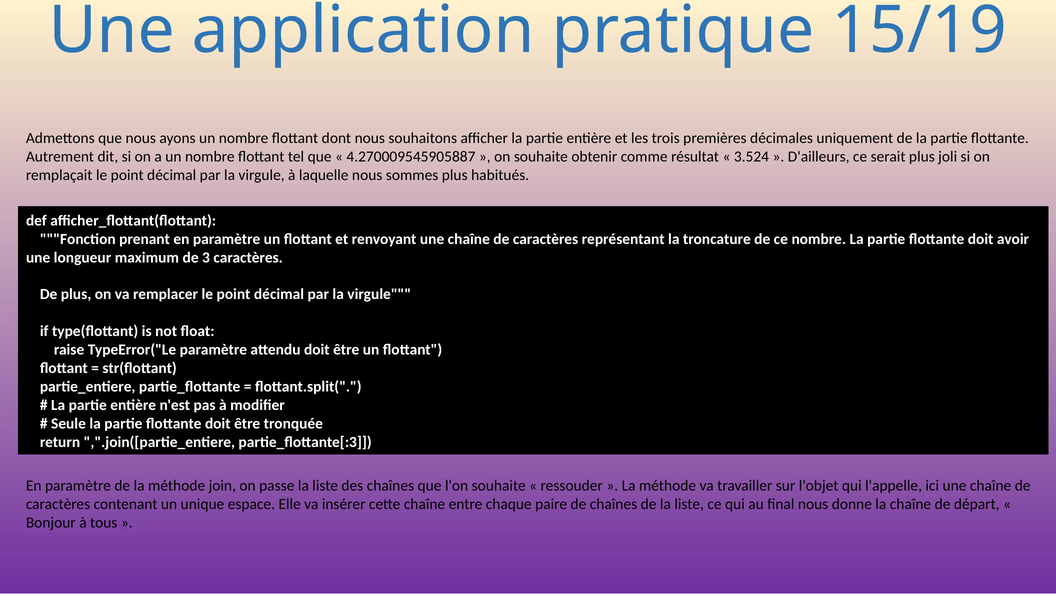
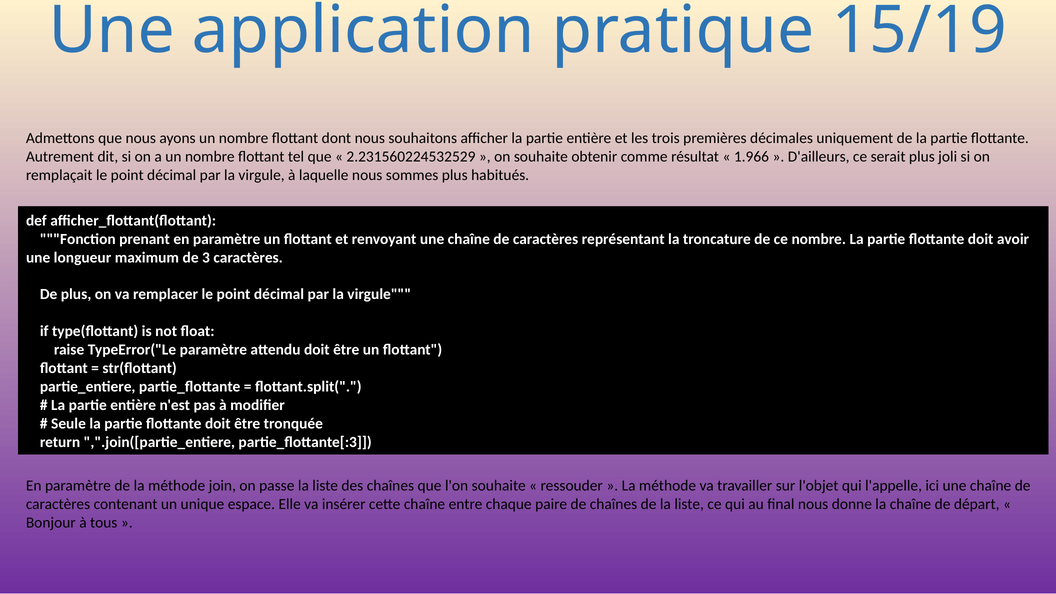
4.270009545905887: 4.270009545905887 -> 2.231560224532529
3.524: 3.524 -> 1.966
